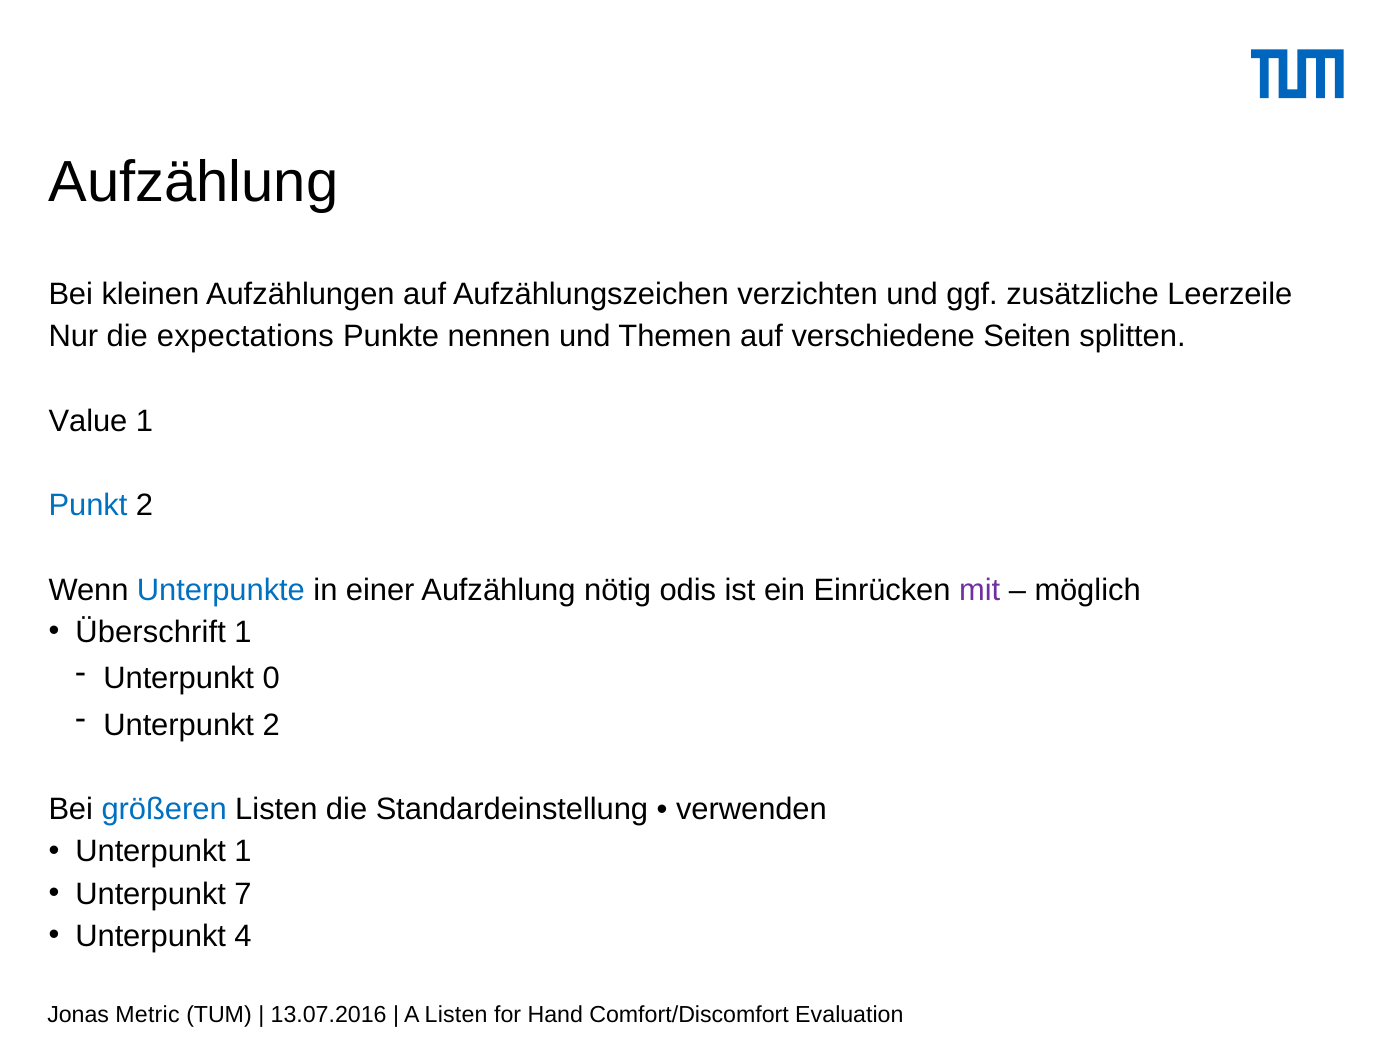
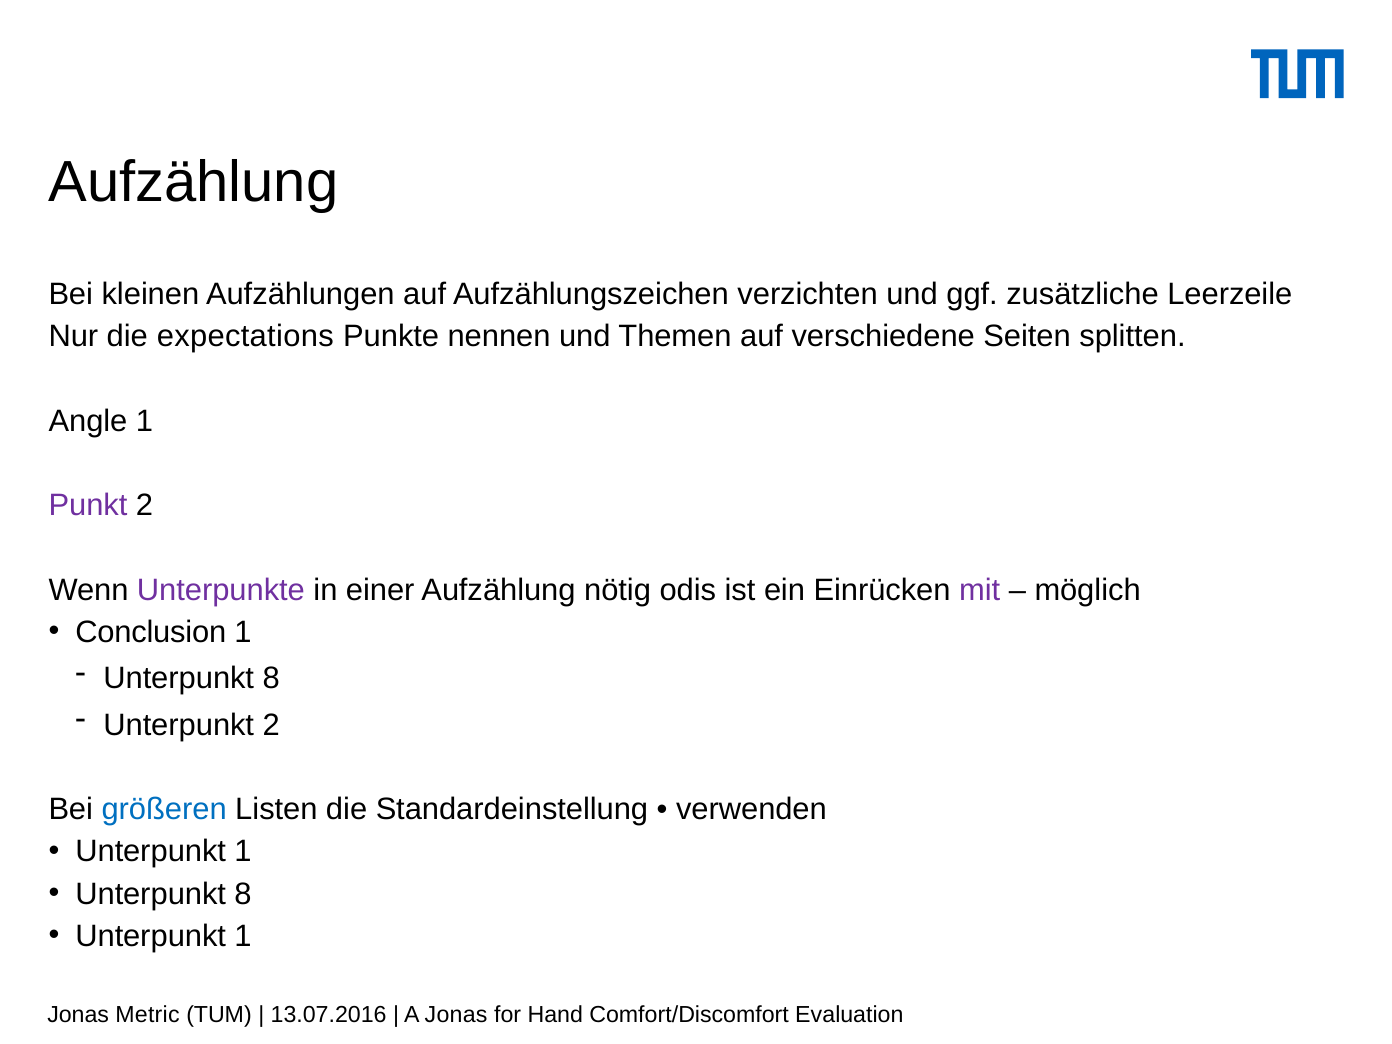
Value: Value -> Angle
Punkt colour: blue -> purple
Unterpunkte colour: blue -> purple
Überschrift: Überschrift -> Conclusion
0 at (271, 679): 0 -> 8
7 at (243, 894): 7 -> 8
4 at (243, 936): 4 -> 1
A Listen: Listen -> Jonas
